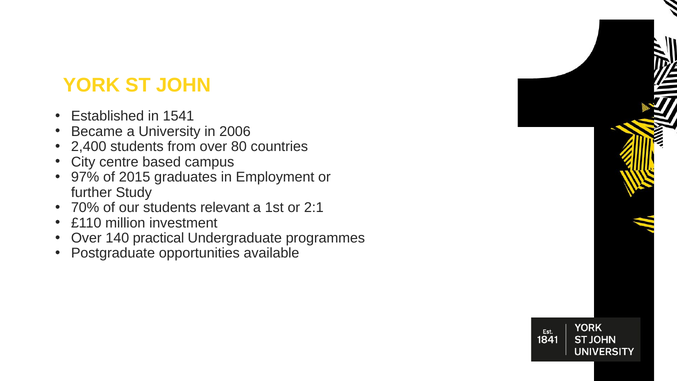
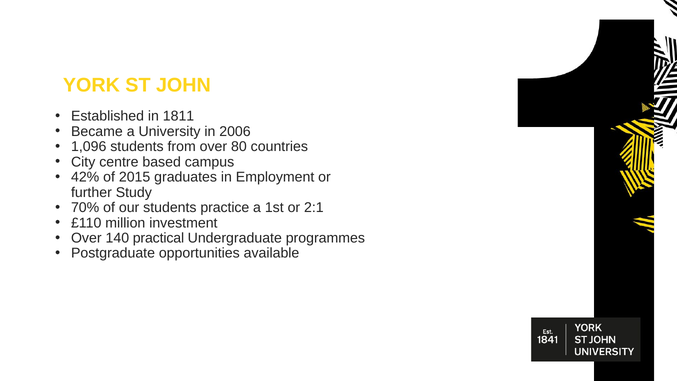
1541: 1541 -> 1811
2,400: 2,400 -> 1,096
97%: 97% -> 42%
relevant: relevant -> practice
